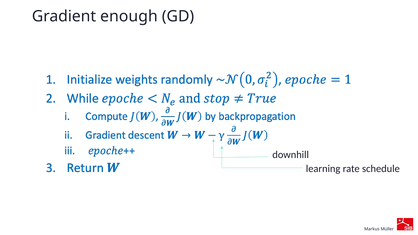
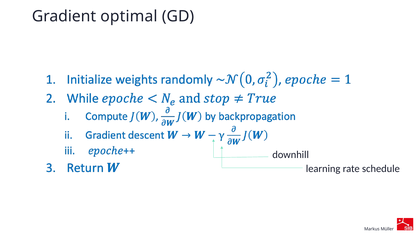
enough: enough -> optimal
